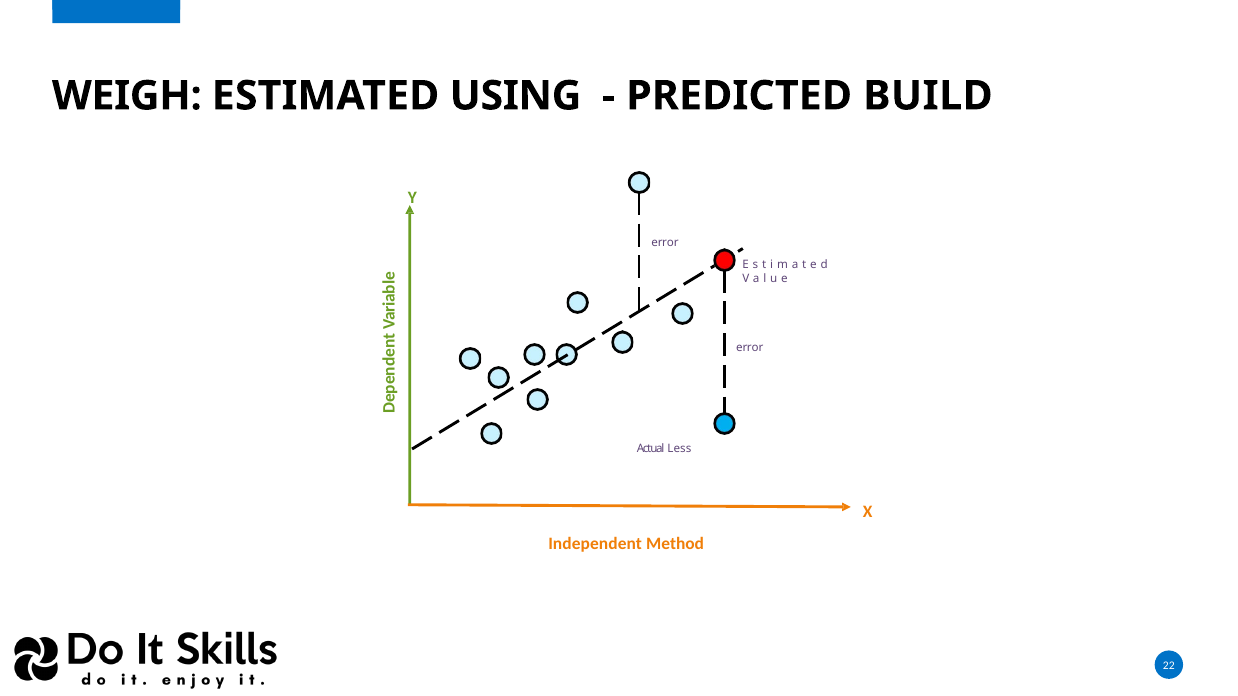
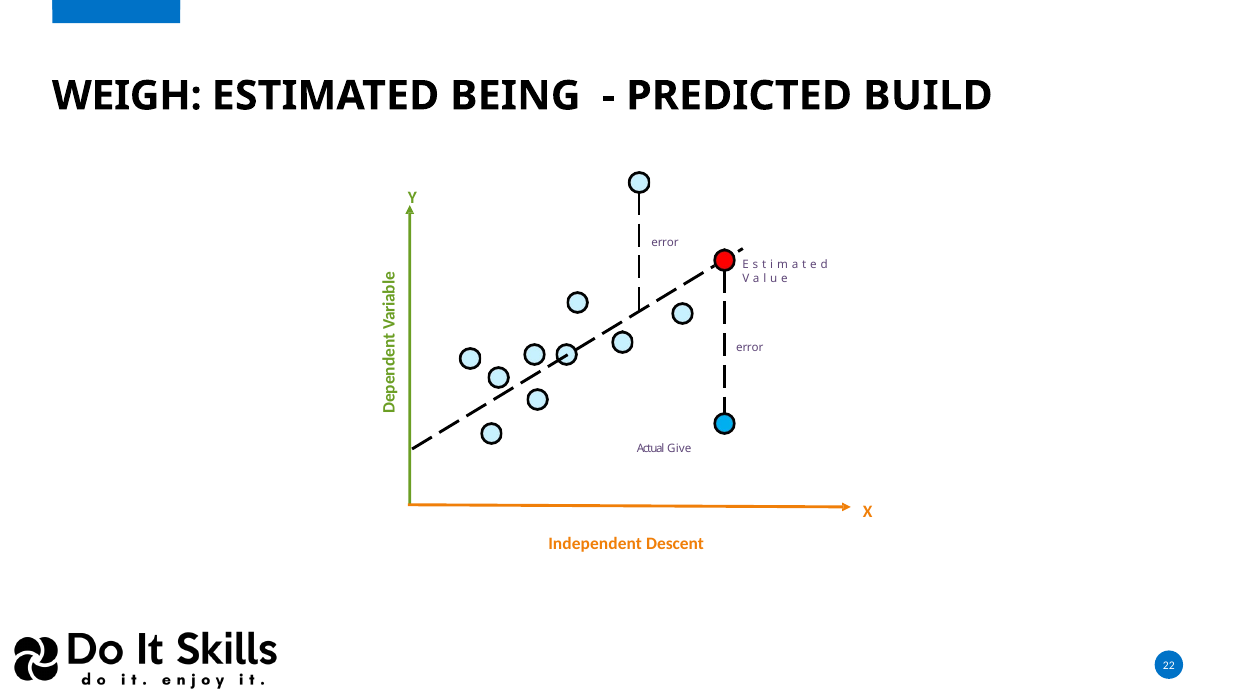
USING: USING -> BEING
Less: Less -> Give
Method: Method -> Descent
